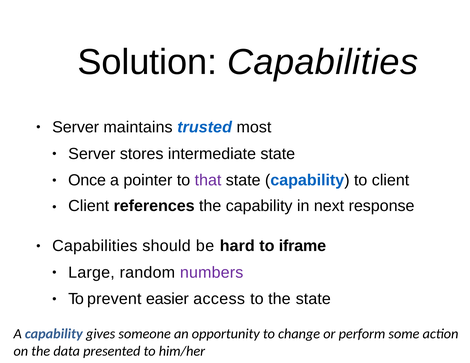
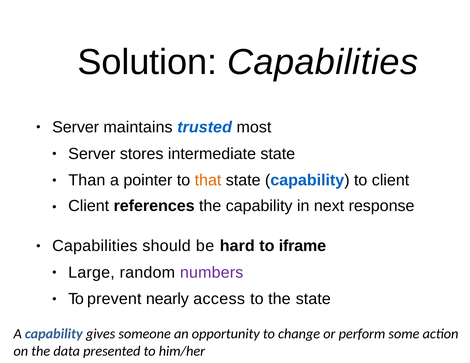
Once: Once -> Than
that colour: purple -> orange
easier: easier -> nearly
